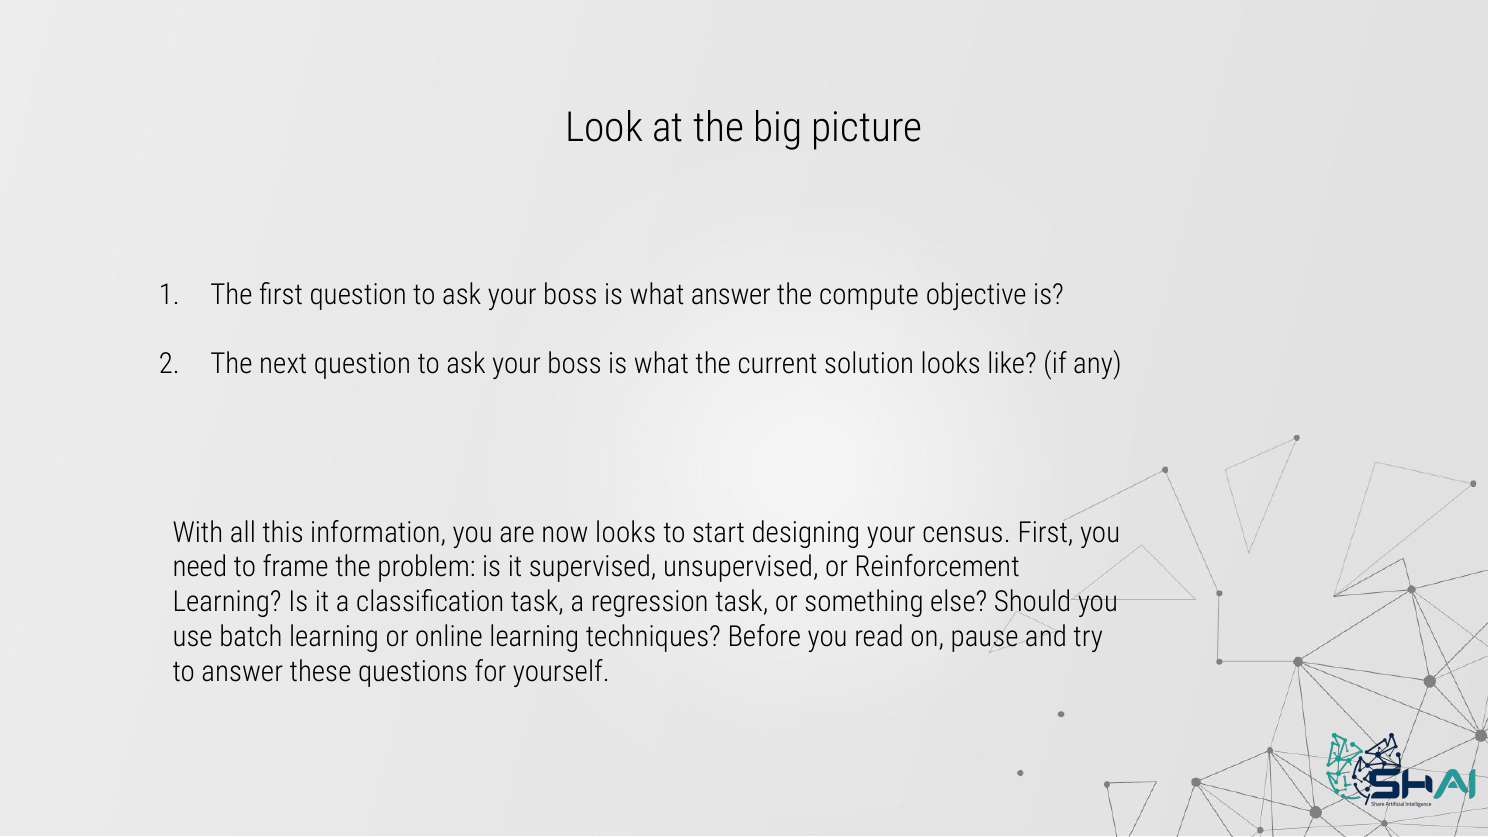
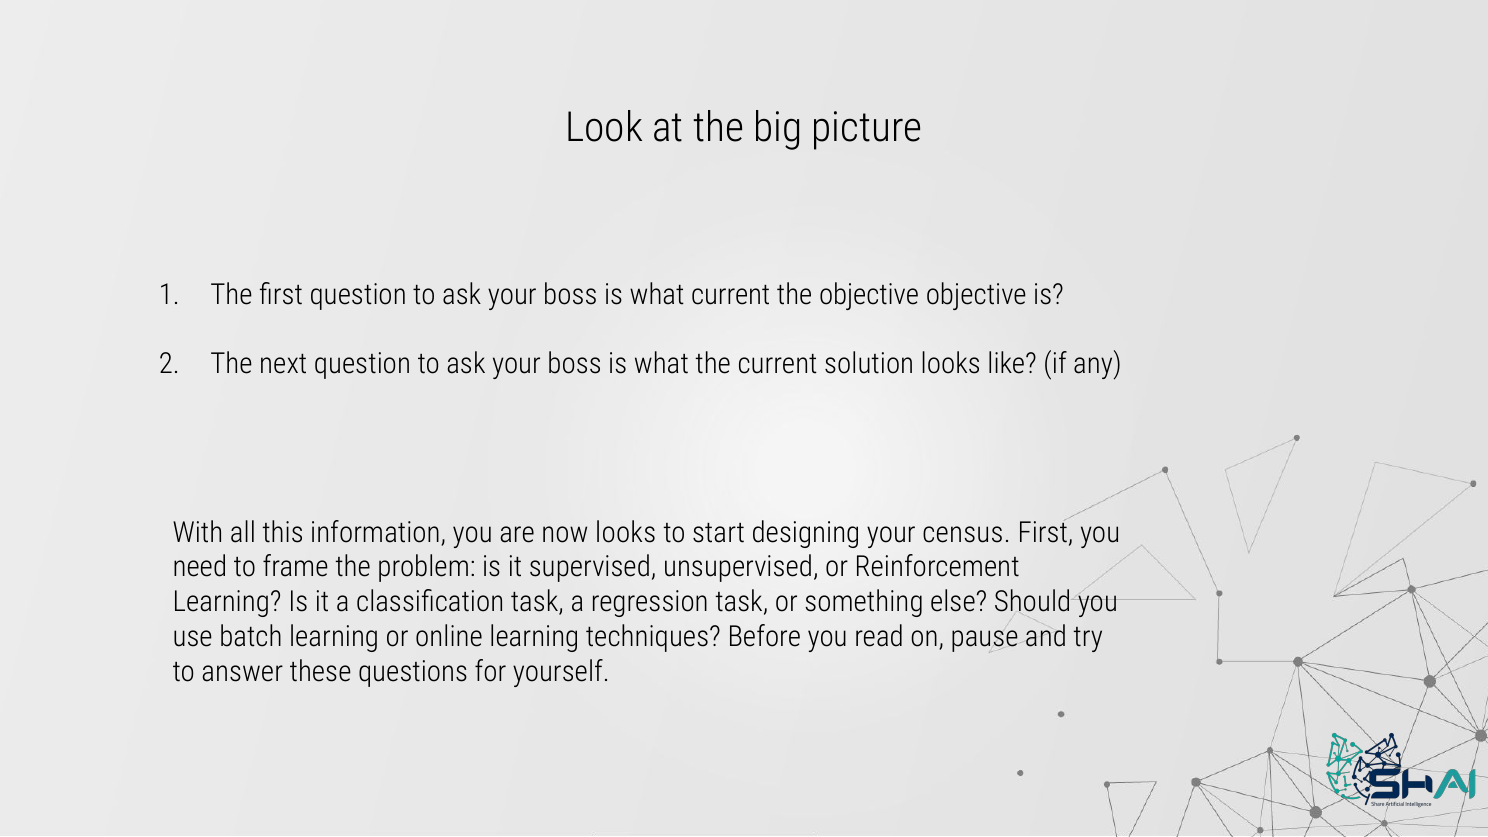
what answer: answer -> current
the compute: compute -> objective
